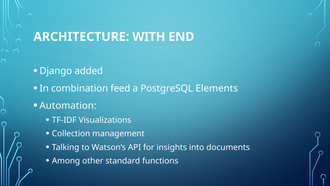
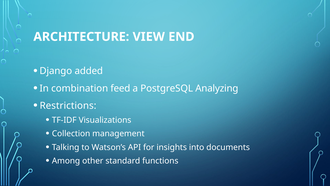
WITH: WITH -> VIEW
Elements: Elements -> Analyzing
Automation: Automation -> Restrictions
